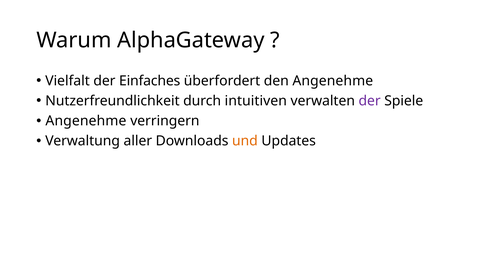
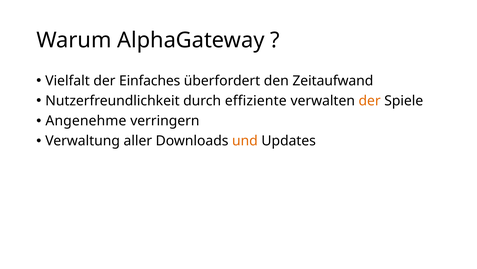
den Angenehme: Angenehme -> Zeitaufwand
intuitiven: intuitiven -> effiziente
der at (370, 101) colour: purple -> orange
